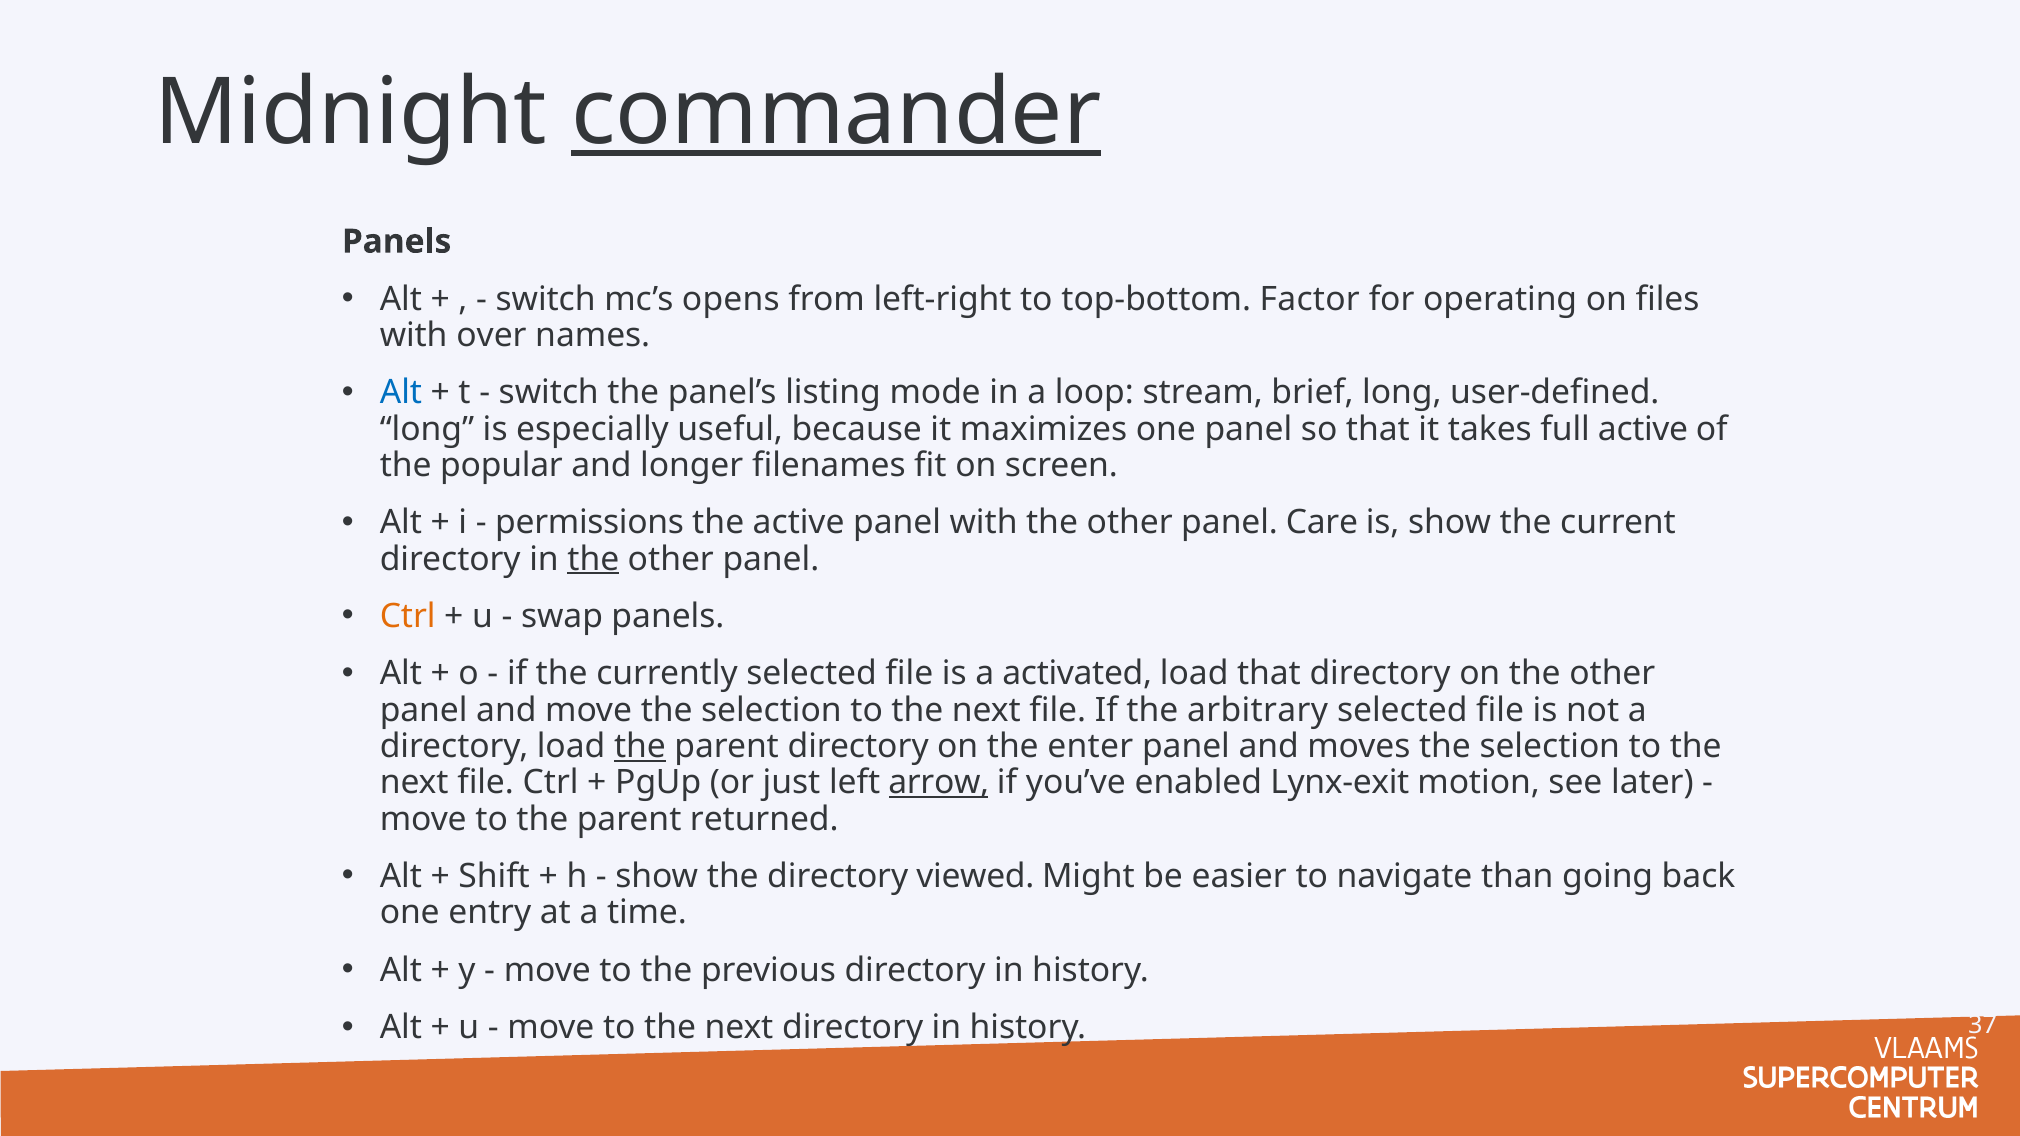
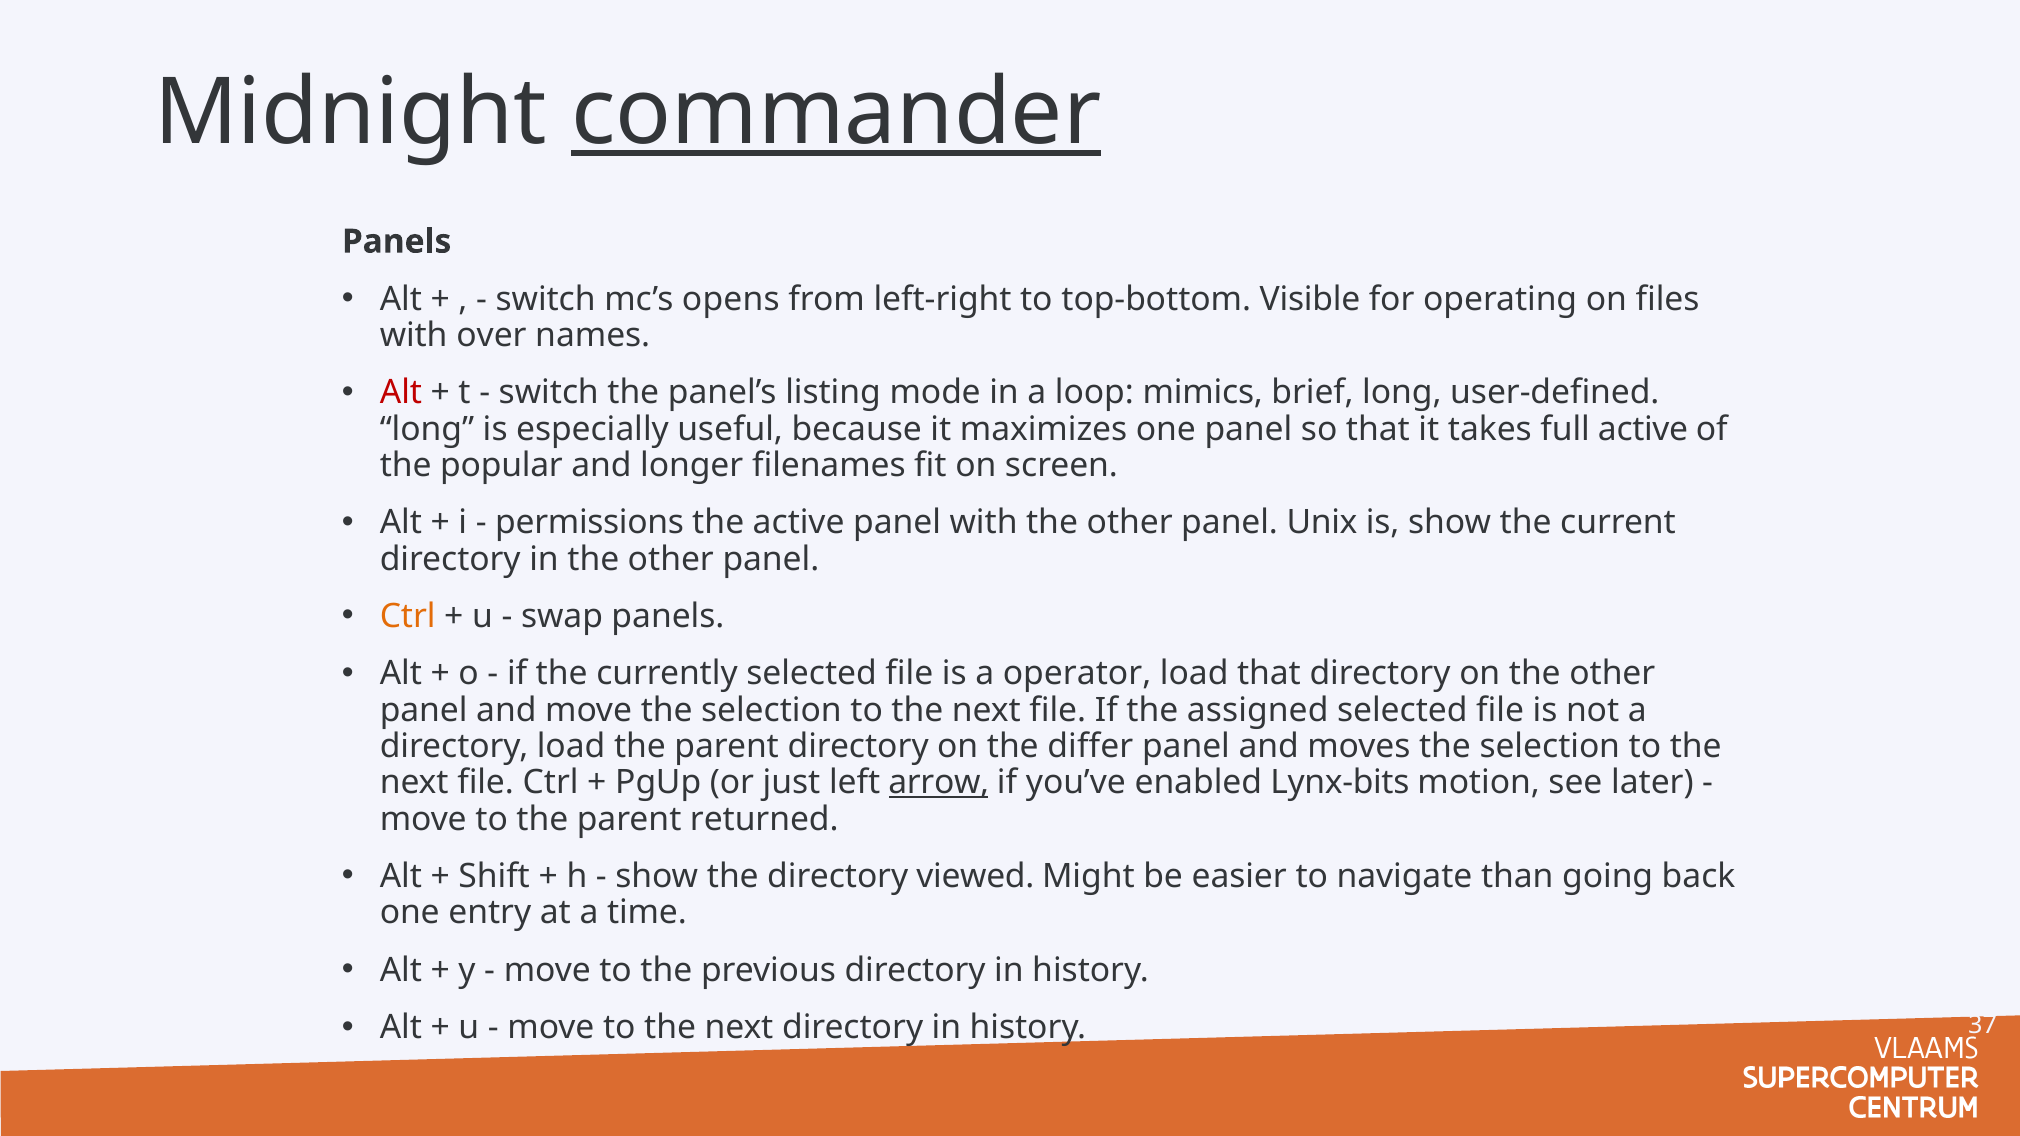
Factor: Factor -> Visible
Alt at (401, 393) colour: blue -> red
stream: stream -> mimics
Care: Care -> Unix
the at (593, 559) underline: present -> none
activated: activated -> operator
arbitrary: arbitrary -> assigned
the at (640, 746) underline: present -> none
enter: enter -> differ
Lynx-exit: Lynx-exit -> Lynx-bits
